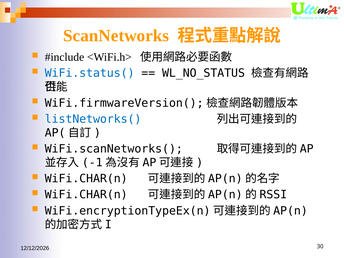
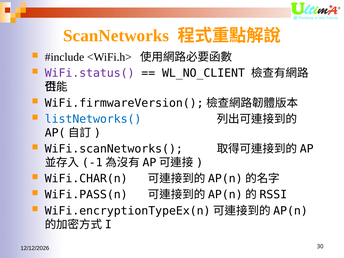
WiFi.status( colour: blue -> purple
WL_NO_STATUS: WL_NO_STATUS -> WL_NO_CLIENT
WiFi.CHAR(n at (86, 195): WiFi.CHAR(n -> WiFi.PASS(n
